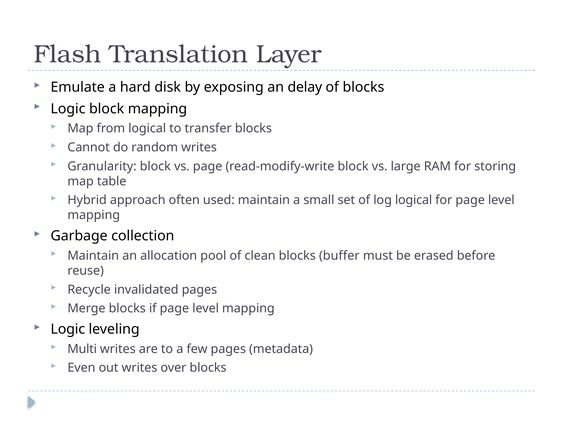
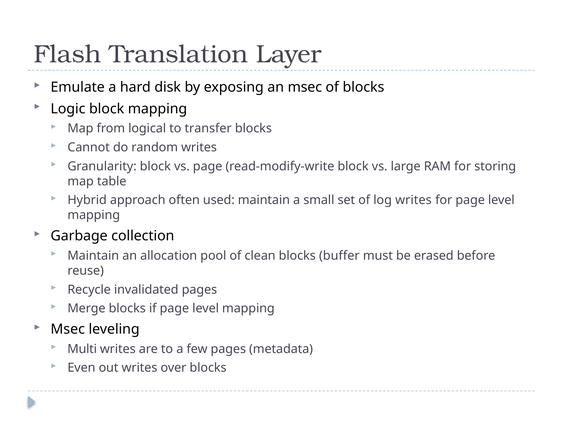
an delay: delay -> msec
log logical: logical -> writes
Logic at (68, 329): Logic -> Msec
